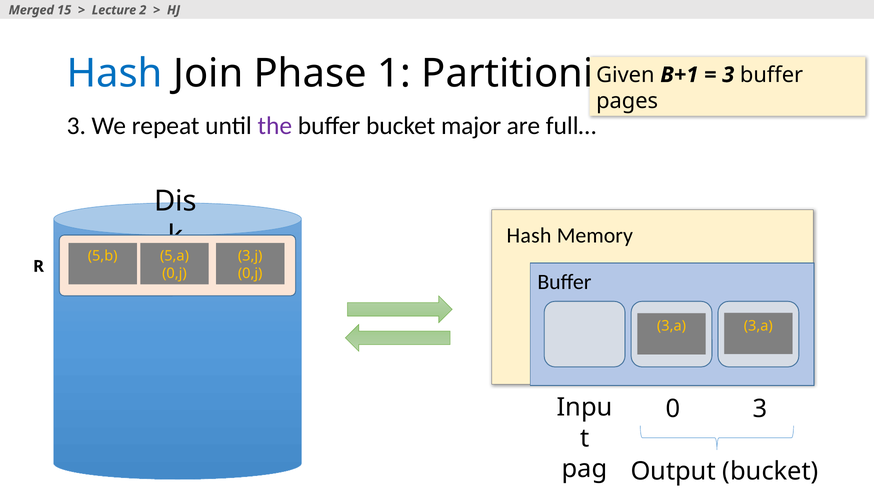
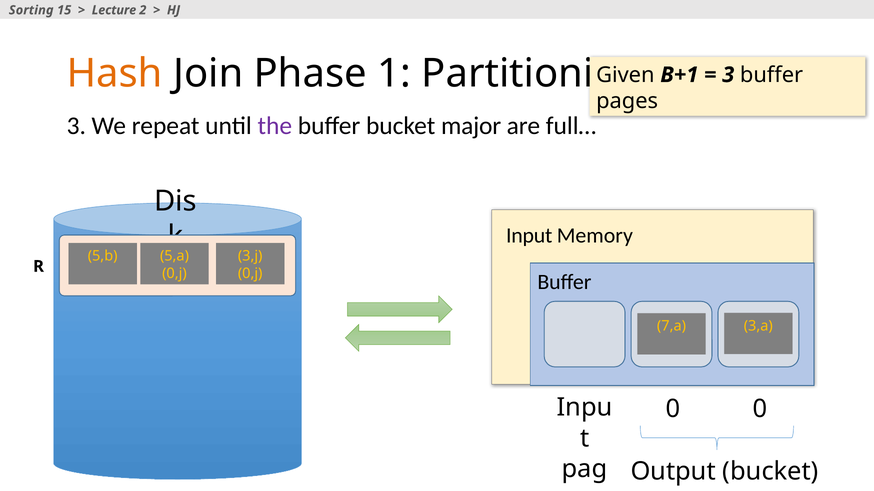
Merged: Merged -> Sorting
Hash at (115, 73) colour: blue -> orange
Hash at (529, 236): Hash -> Input
3,a at (671, 327): 3,a -> 7,a
0 3: 3 -> 0
